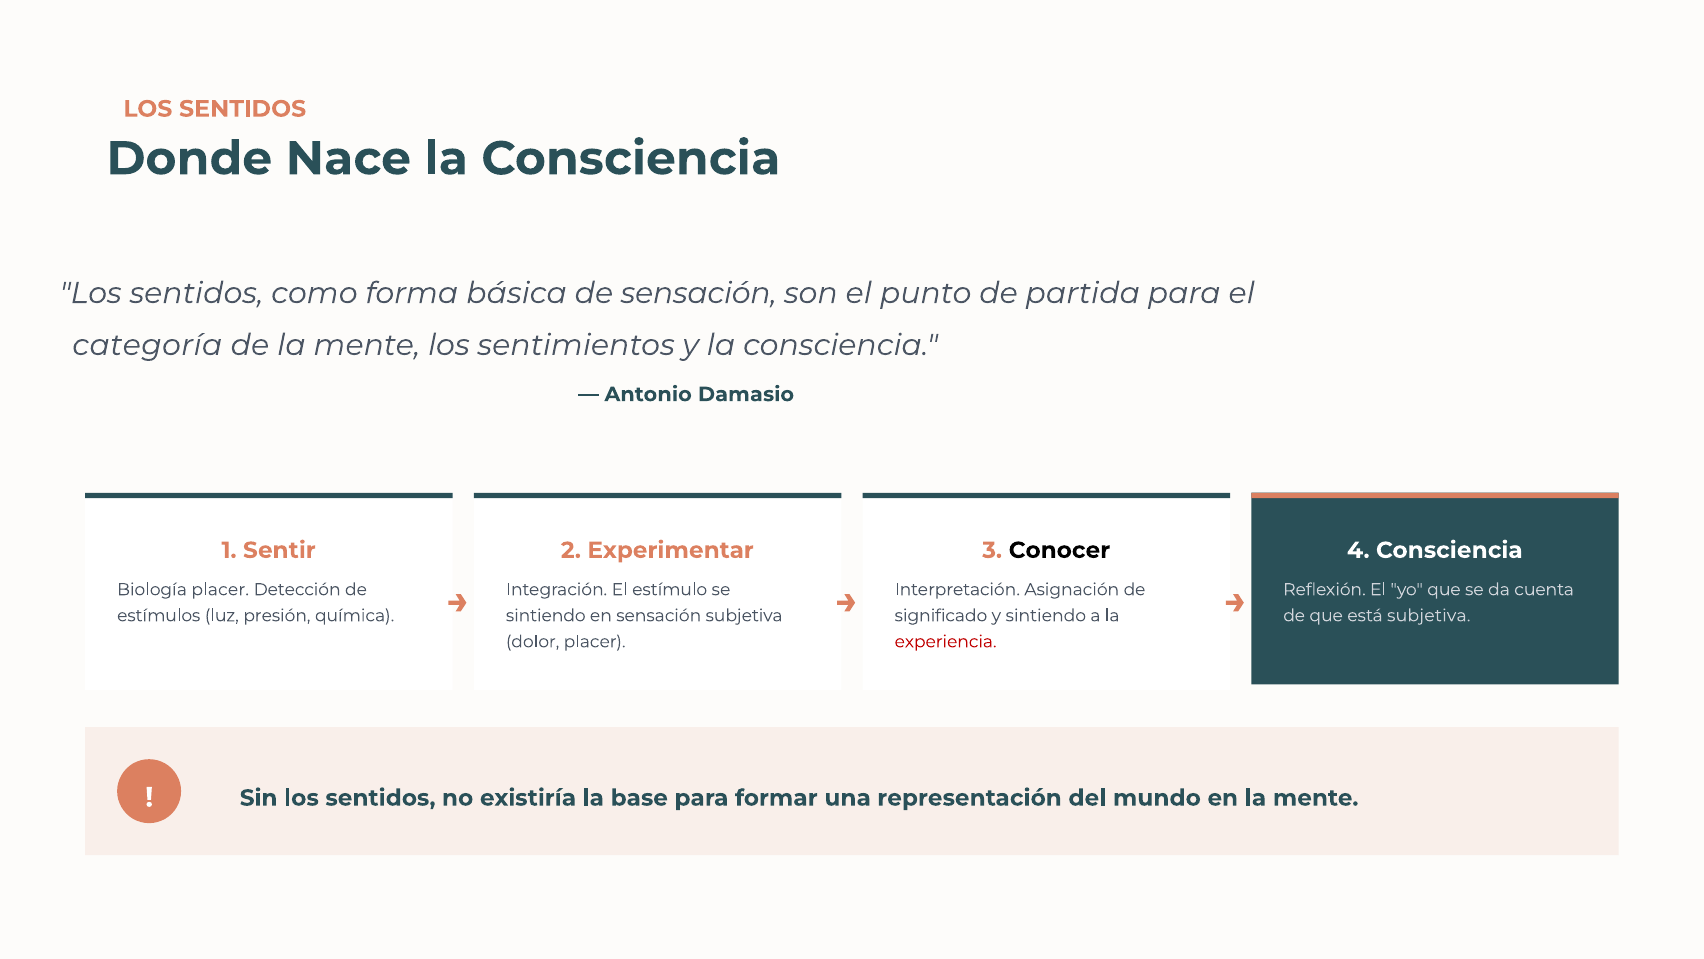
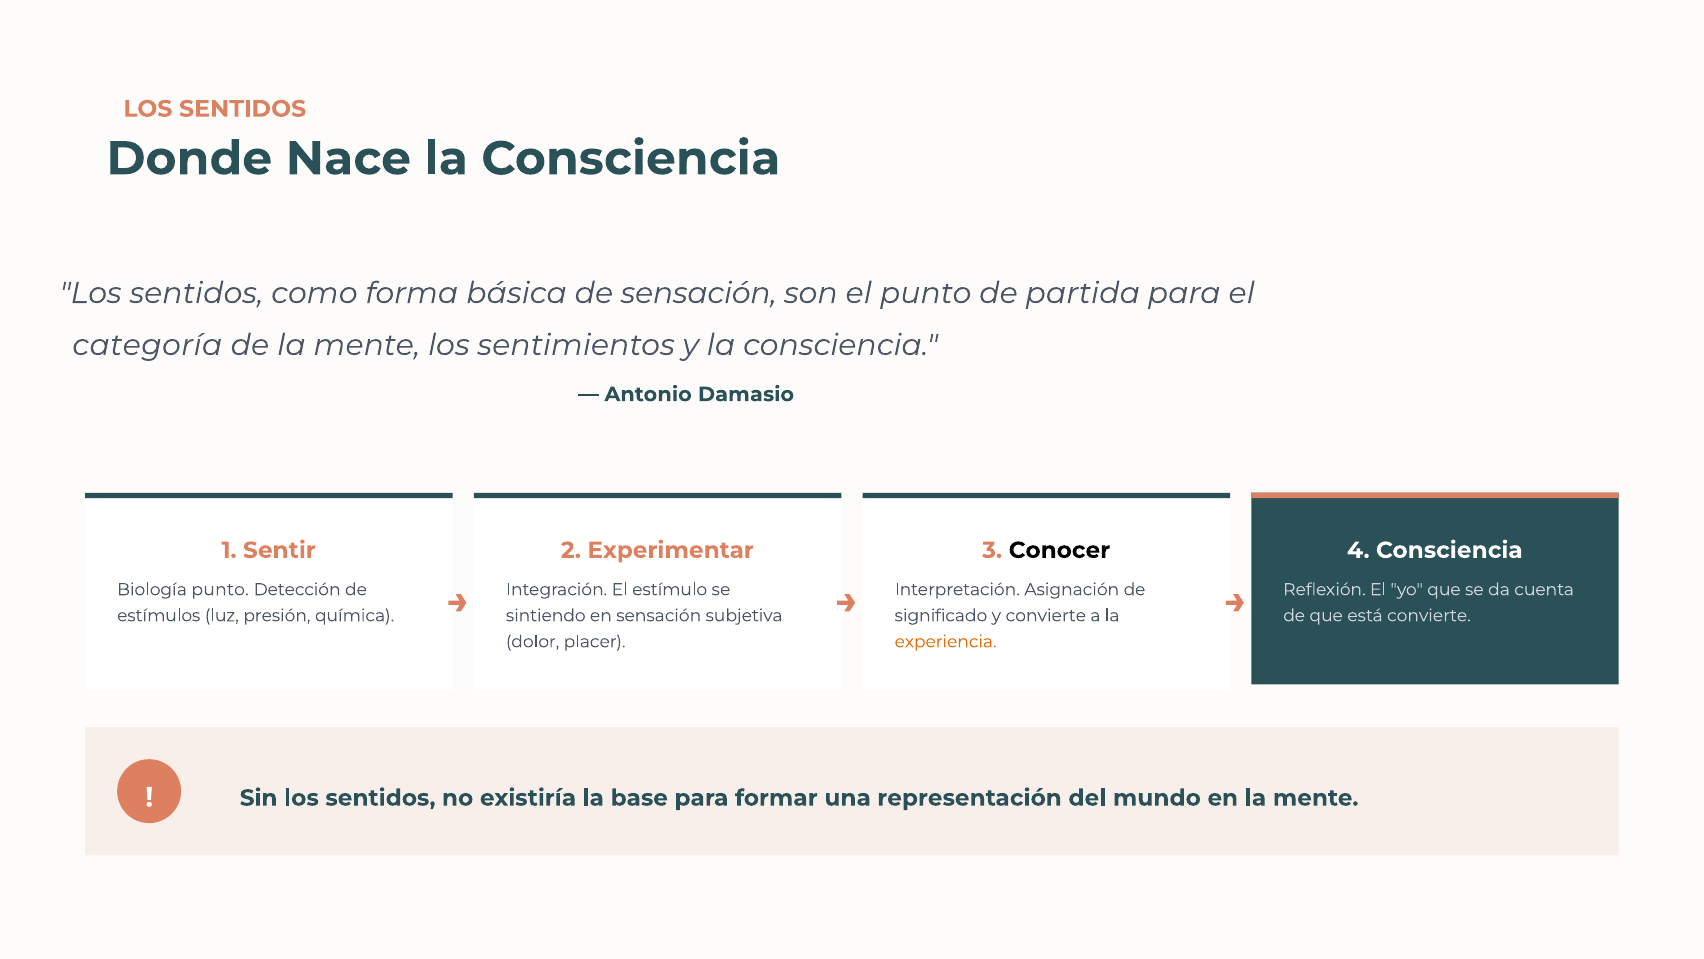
Biología placer: placer -> punto
y sintiendo: sintiendo -> convierte
está subjetiva: subjetiva -> convierte
experiencia colour: red -> orange
